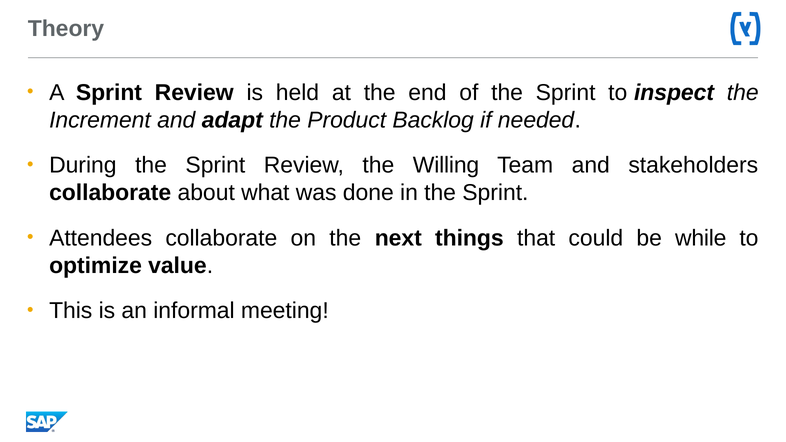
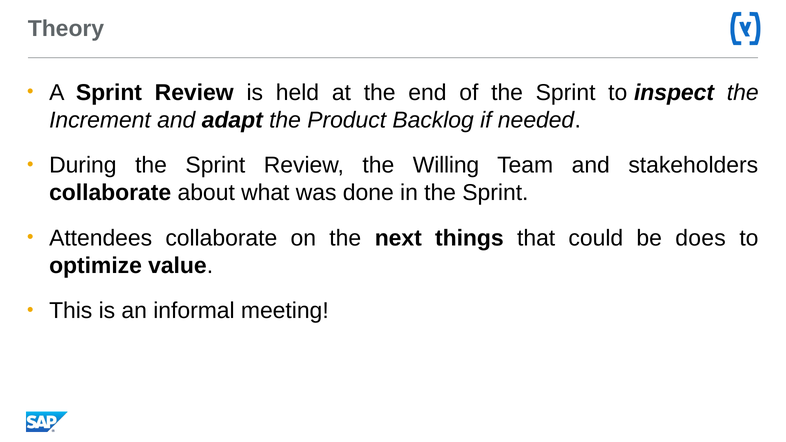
while: while -> does
